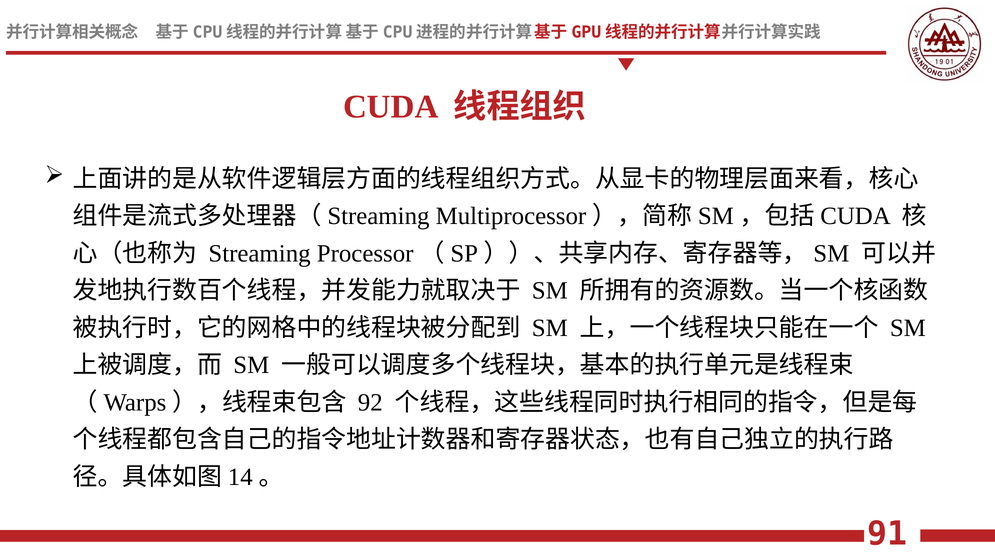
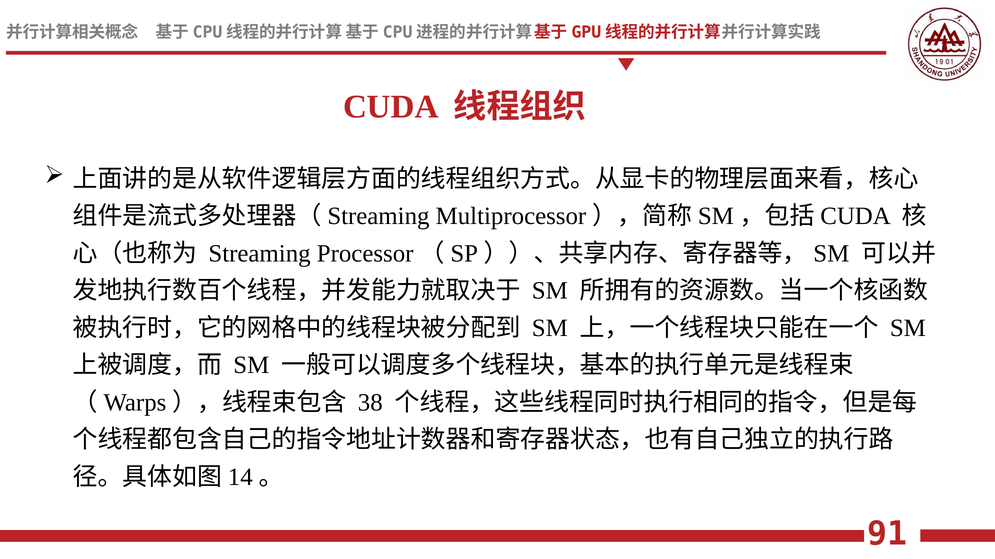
92: 92 -> 38
